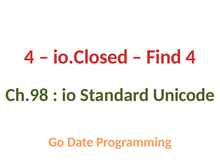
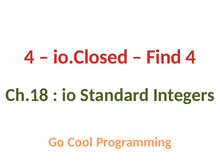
Ch.98: Ch.98 -> Ch.18
Unicode: Unicode -> Integers
Date: Date -> Cool
